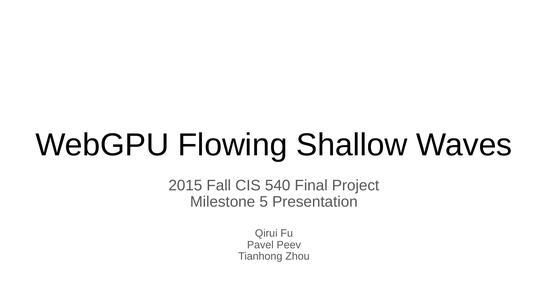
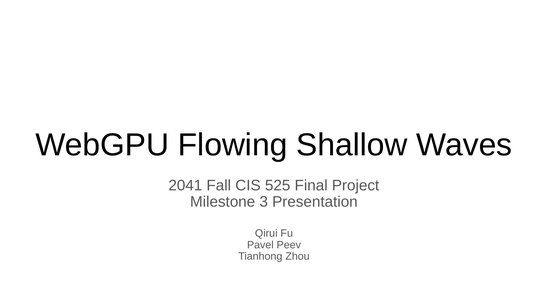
2015: 2015 -> 2041
540: 540 -> 525
5: 5 -> 3
